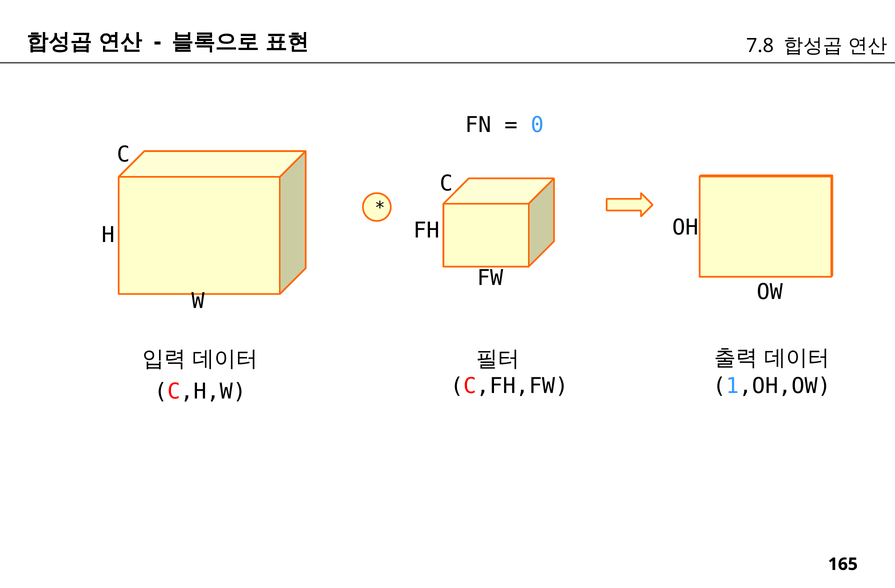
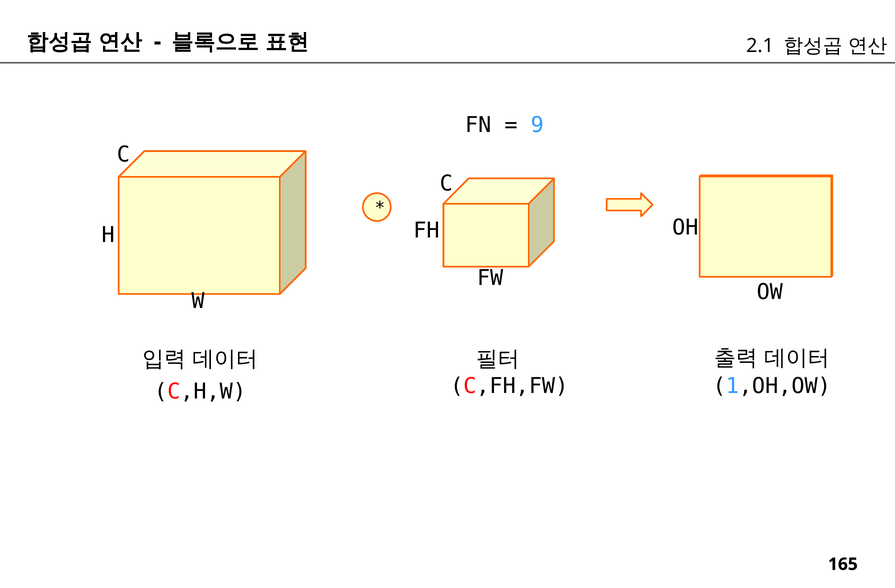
7.8: 7.8 -> 2.1
0: 0 -> 9
